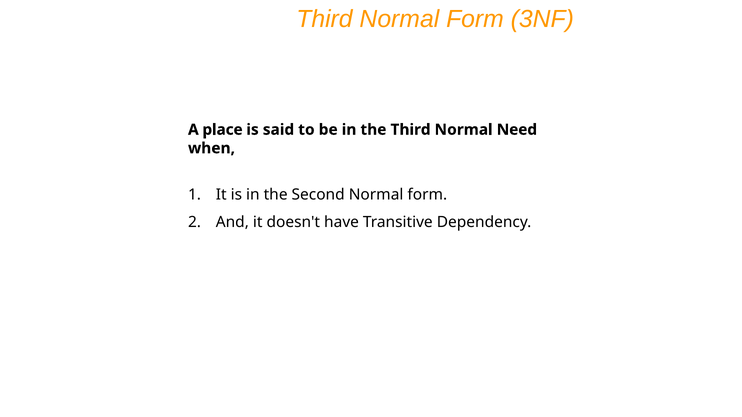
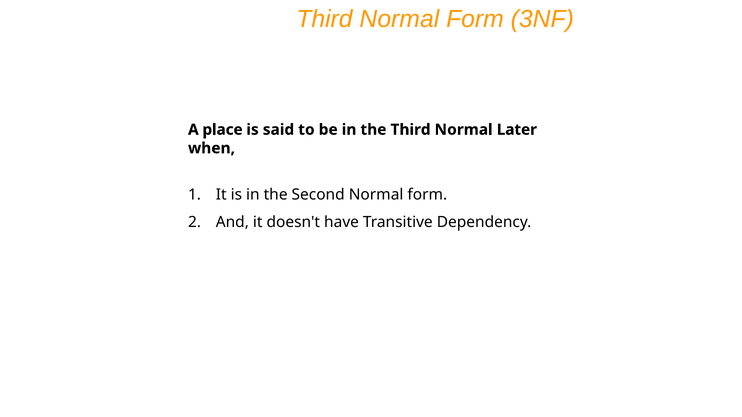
Need: Need -> Later
